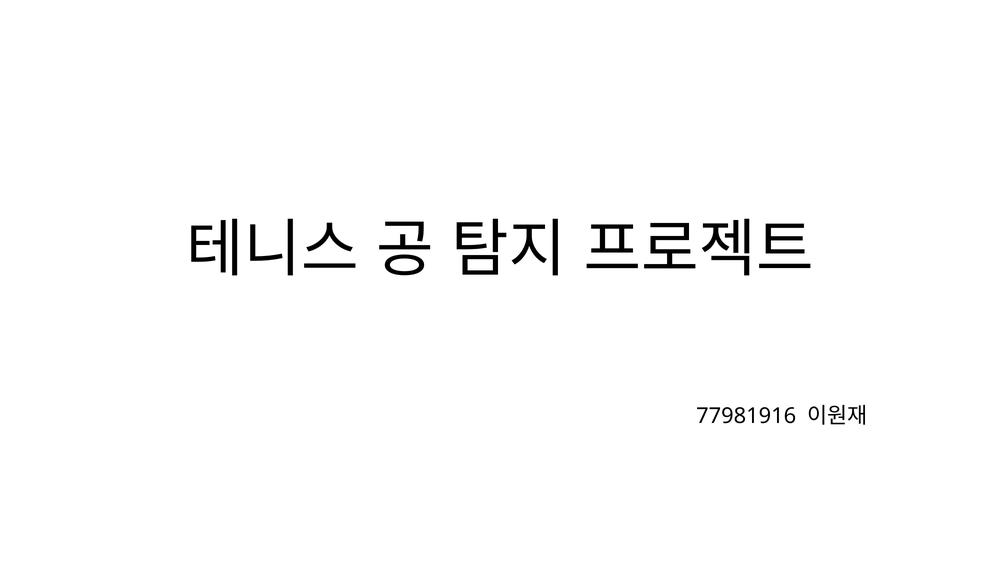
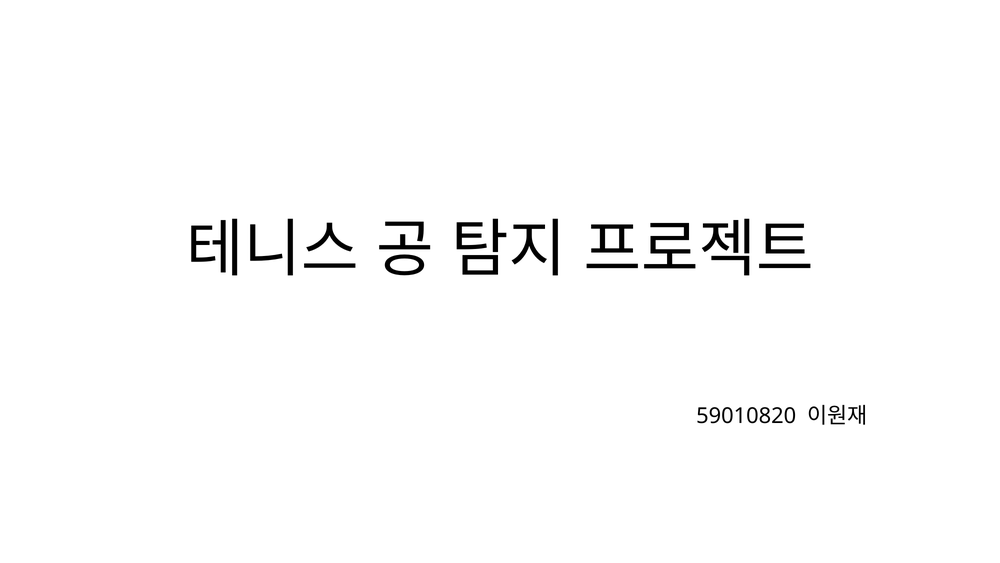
77981916: 77981916 -> 59010820
